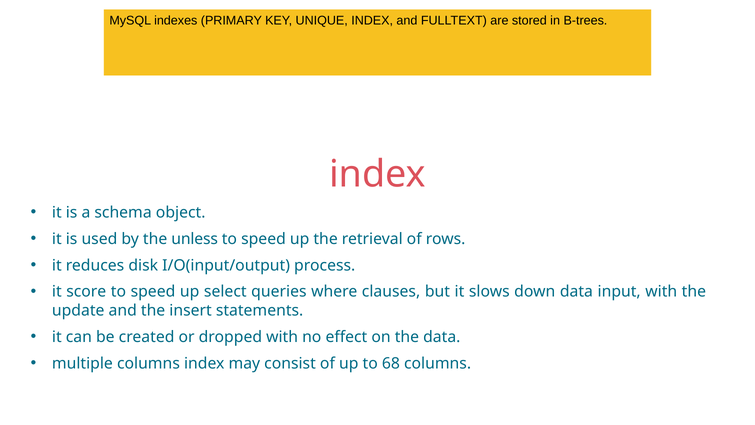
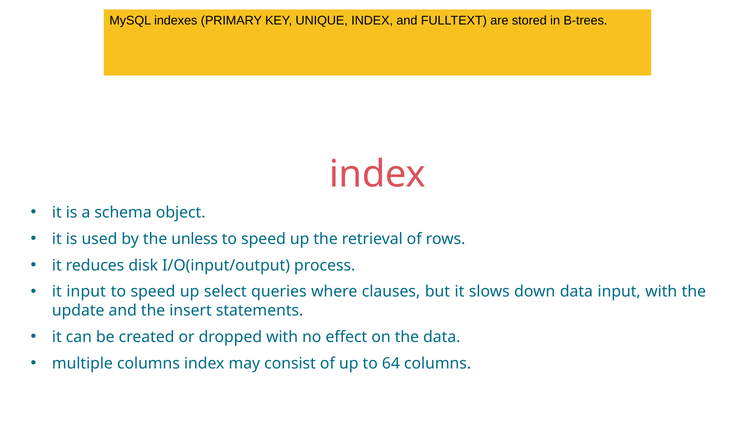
it score: score -> input
68: 68 -> 64
